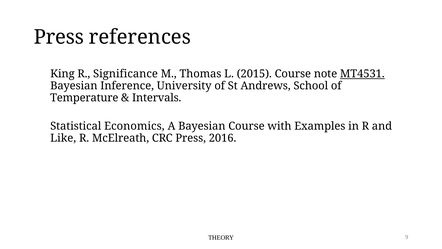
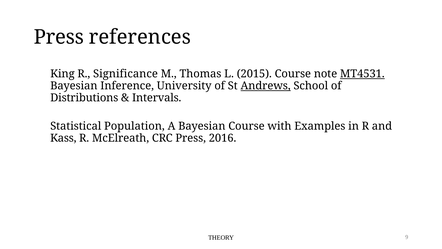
Andrews underline: none -> present
Temperature: Temperature -> Distributions
Economics: Economics -> Population
Like: Like -> Kass
